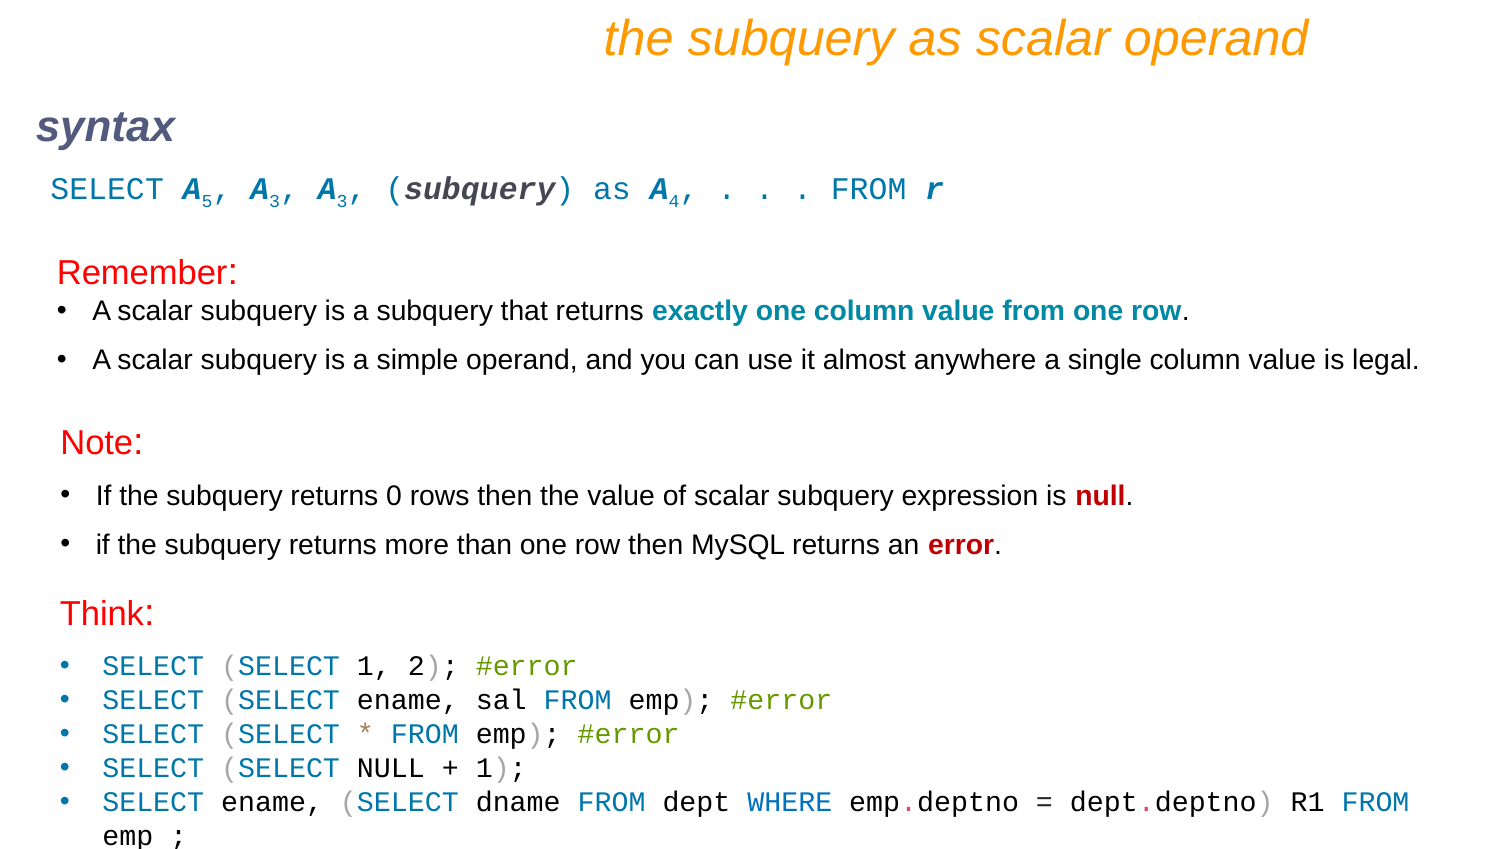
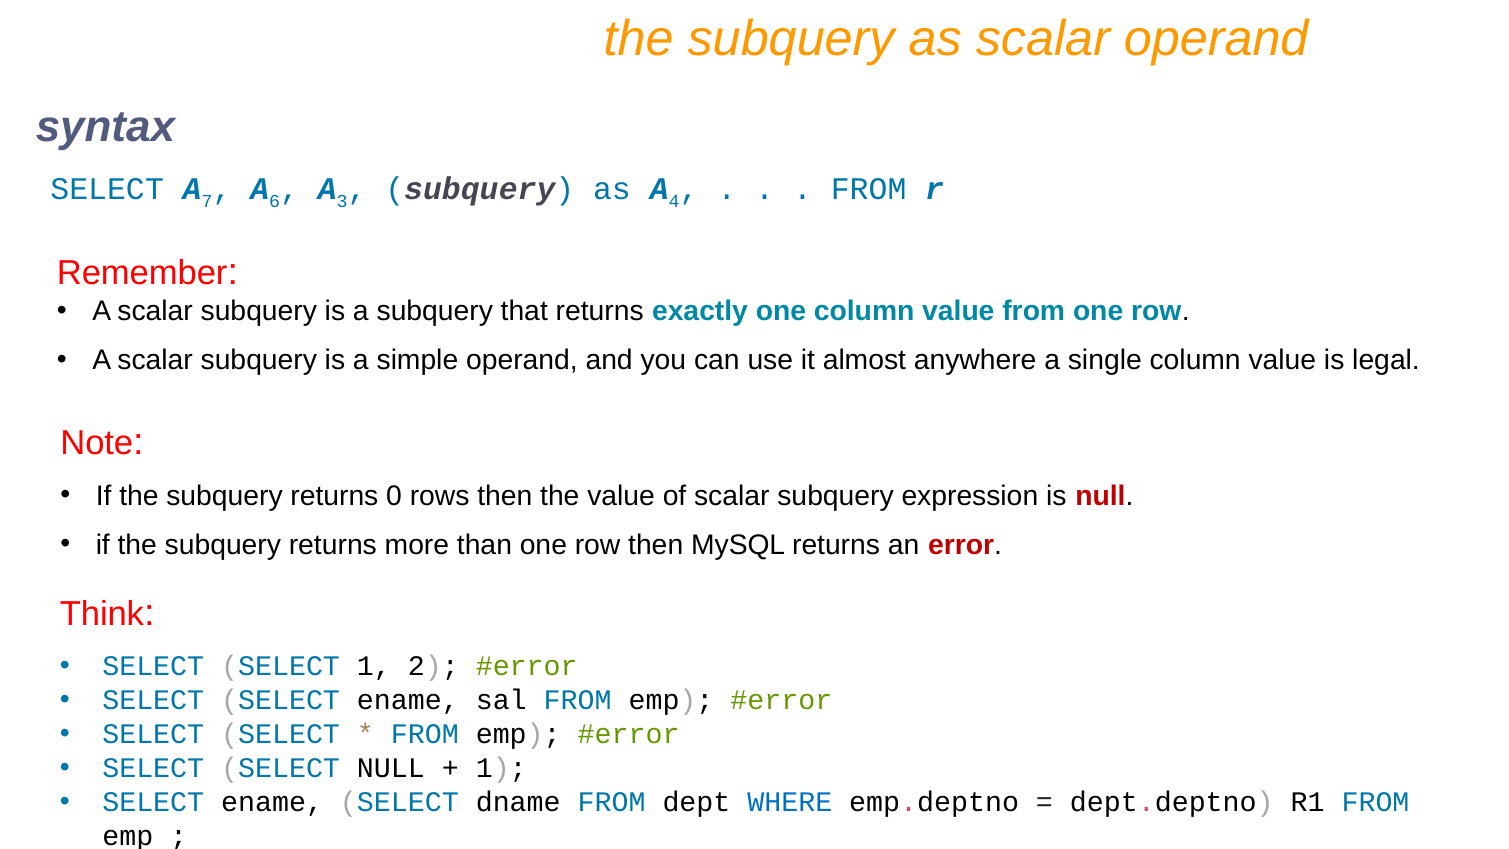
5: 5 -> 7
3 at (275, 201): 3 -> 6
